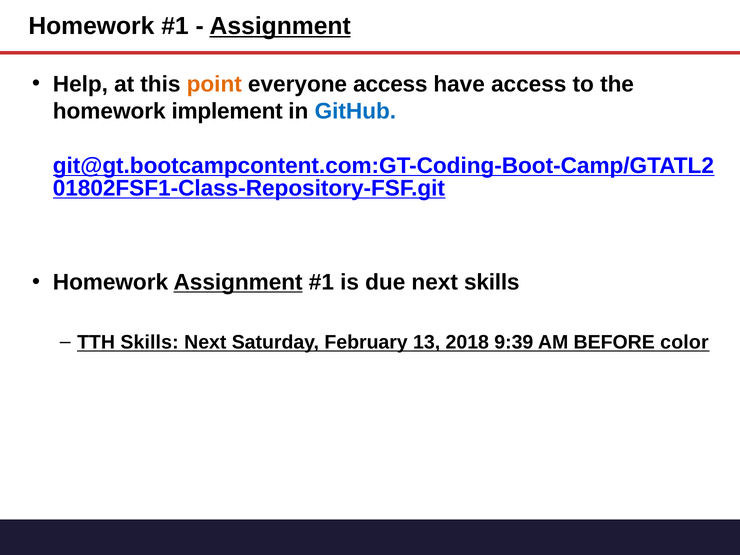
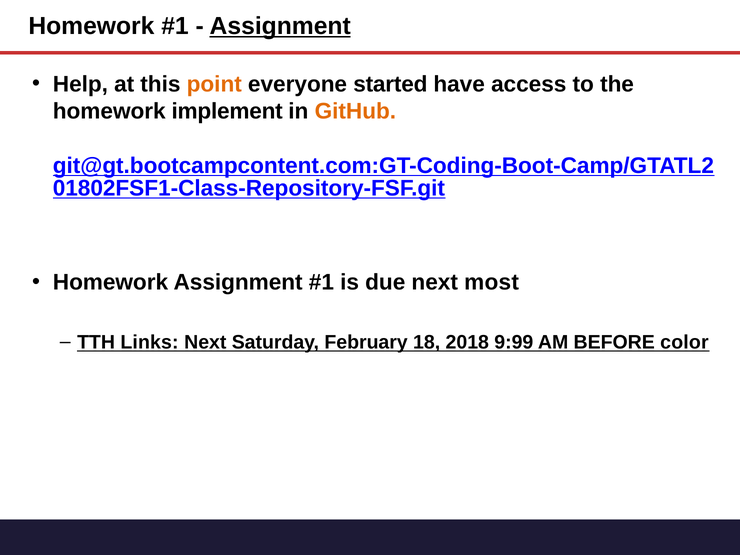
everyone access: access -> started
GitHub colour: blue -> orange
Assignment at (238, 282) underline: present -> none
next skills: skills -> most
TTH Skills: Skills -> Links
13: 13 -> 18
9:39: 9:39 -> 9:99
